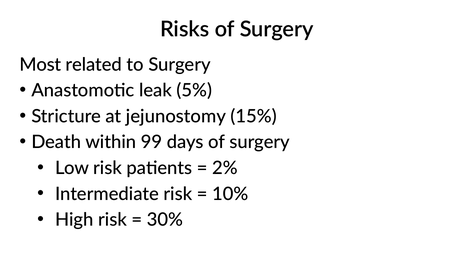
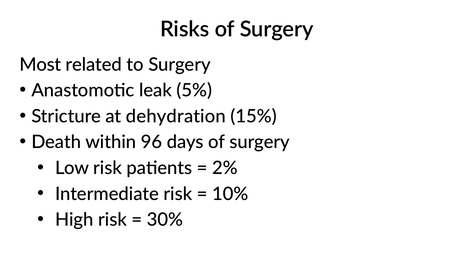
jejunostomy: jejunostomy -> dehydration
99: 99 -> 96
